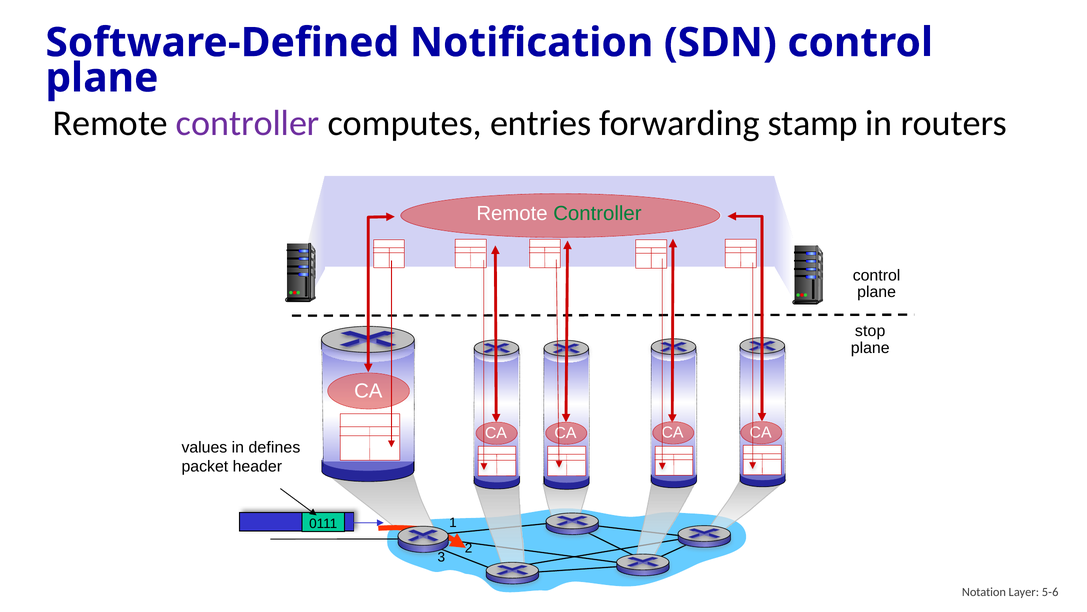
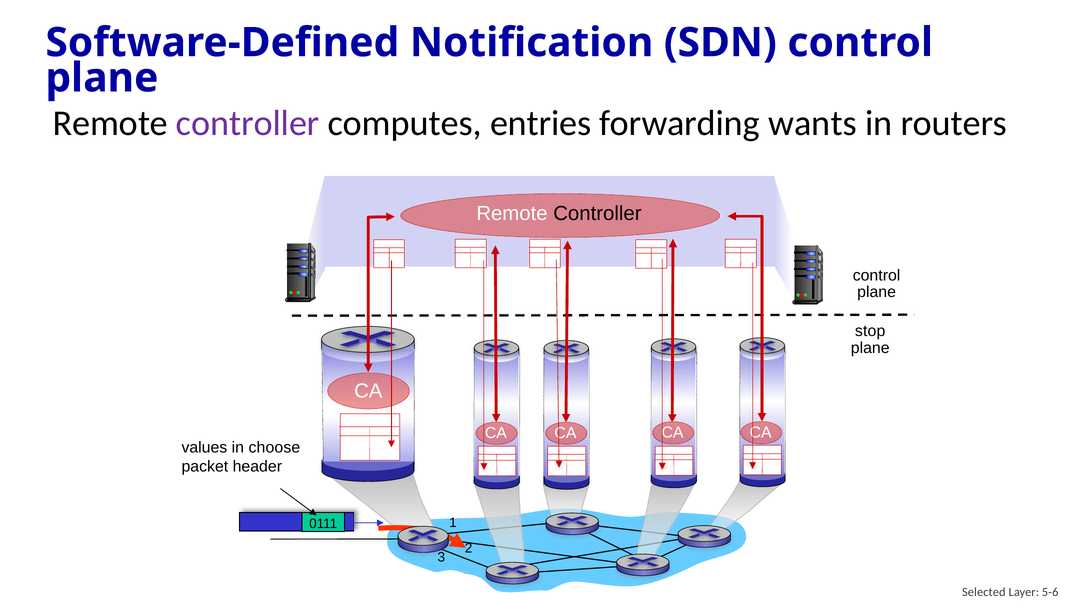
stamp: stamp -> wants
Controller at (597, 213) colour: green -> black
defines: defines -> choose
Notation: Notation -> Selected
